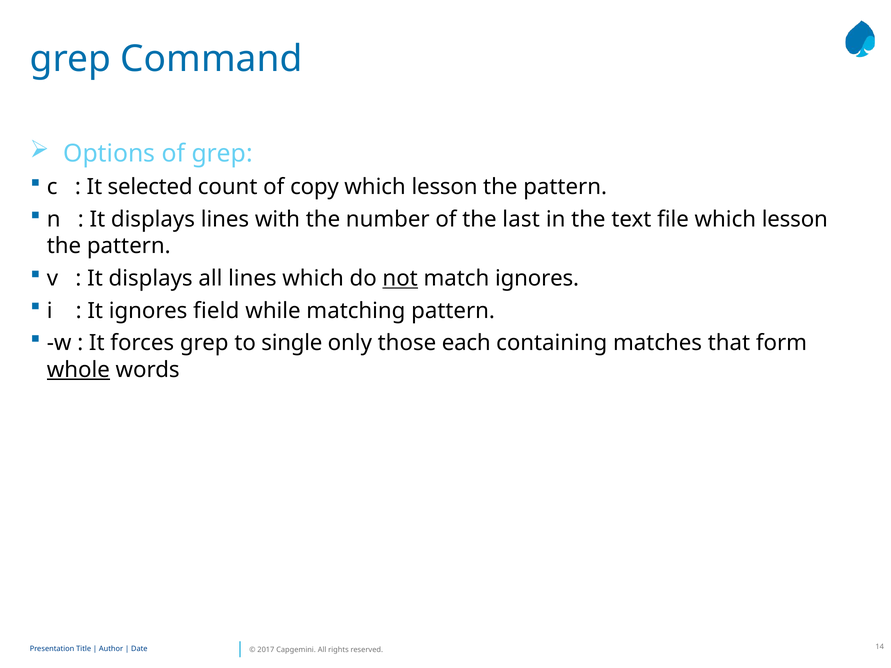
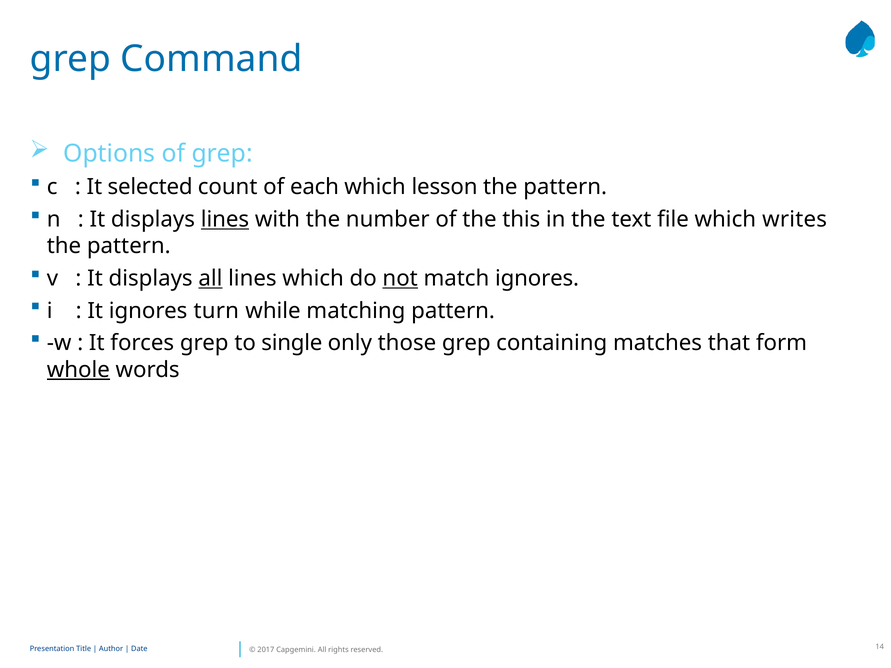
copy: copy -> each
lines at (225, 219) underline: none -> present
last: last -> this
file which lesson: lesson -> writes
all at (210, 278) underline: none -> present
field: field -> turn
those each: each -> grep
